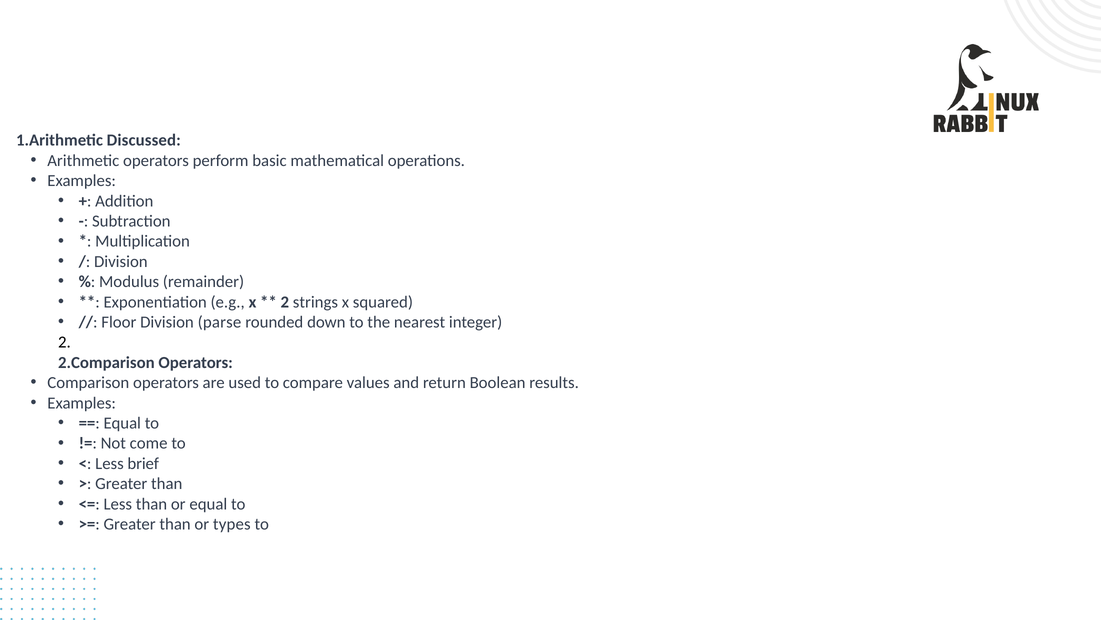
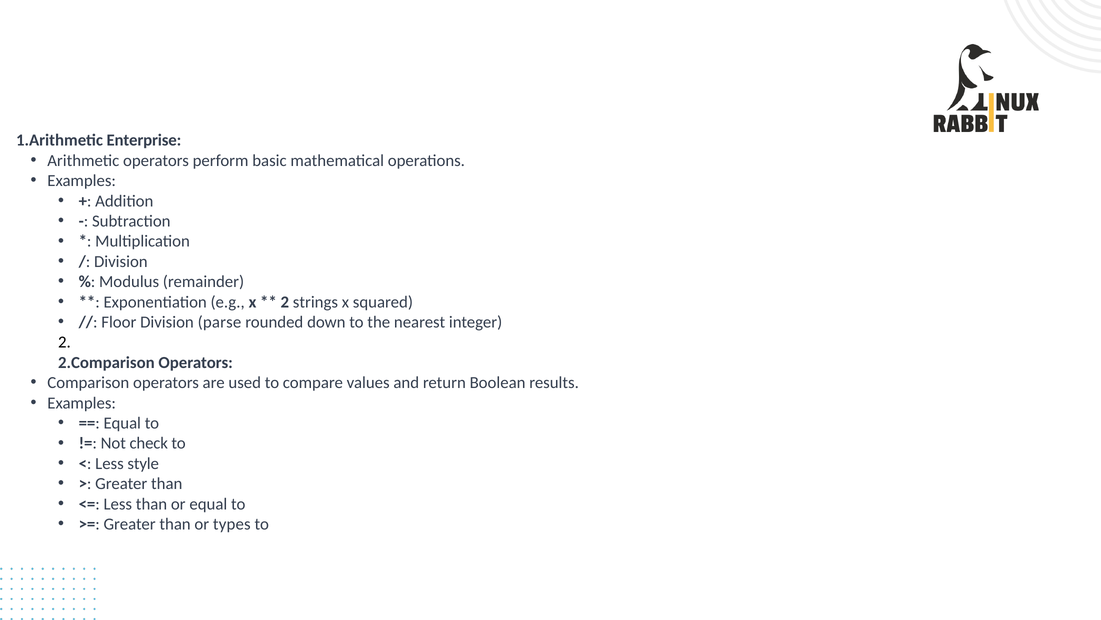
Discussed: Discussed -> Enterprise
come: come -> check
brief: brief -> style
